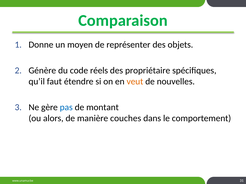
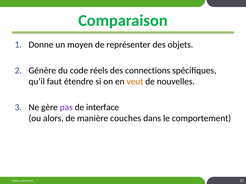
propriétaire: propriétaire -> connections
pas colour: blue -> purple
montant: montant -> interface
